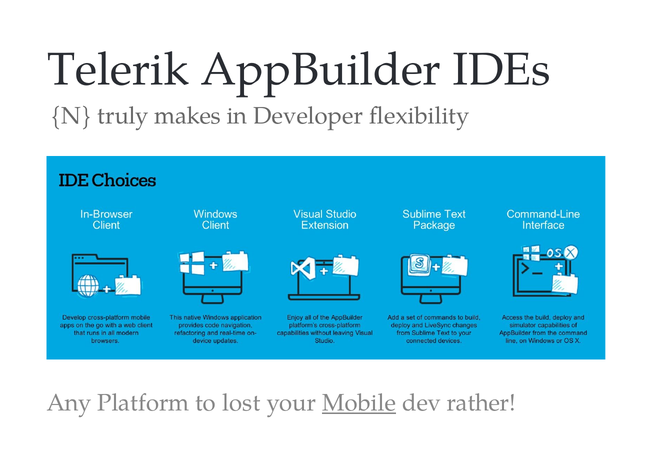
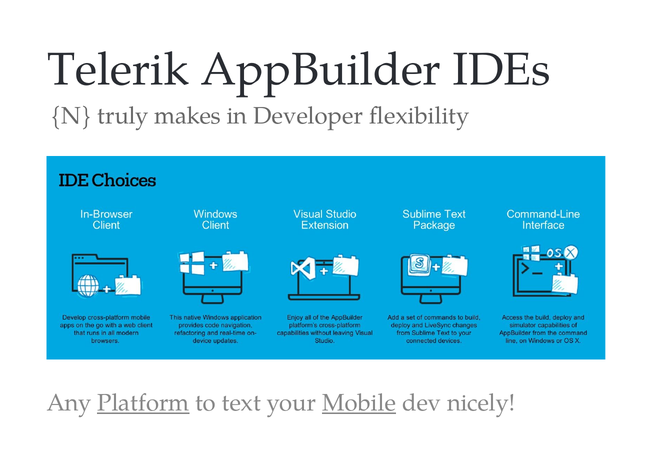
Platform underline: none -> present
lost: lost -> text
rather: rather -> nicely
